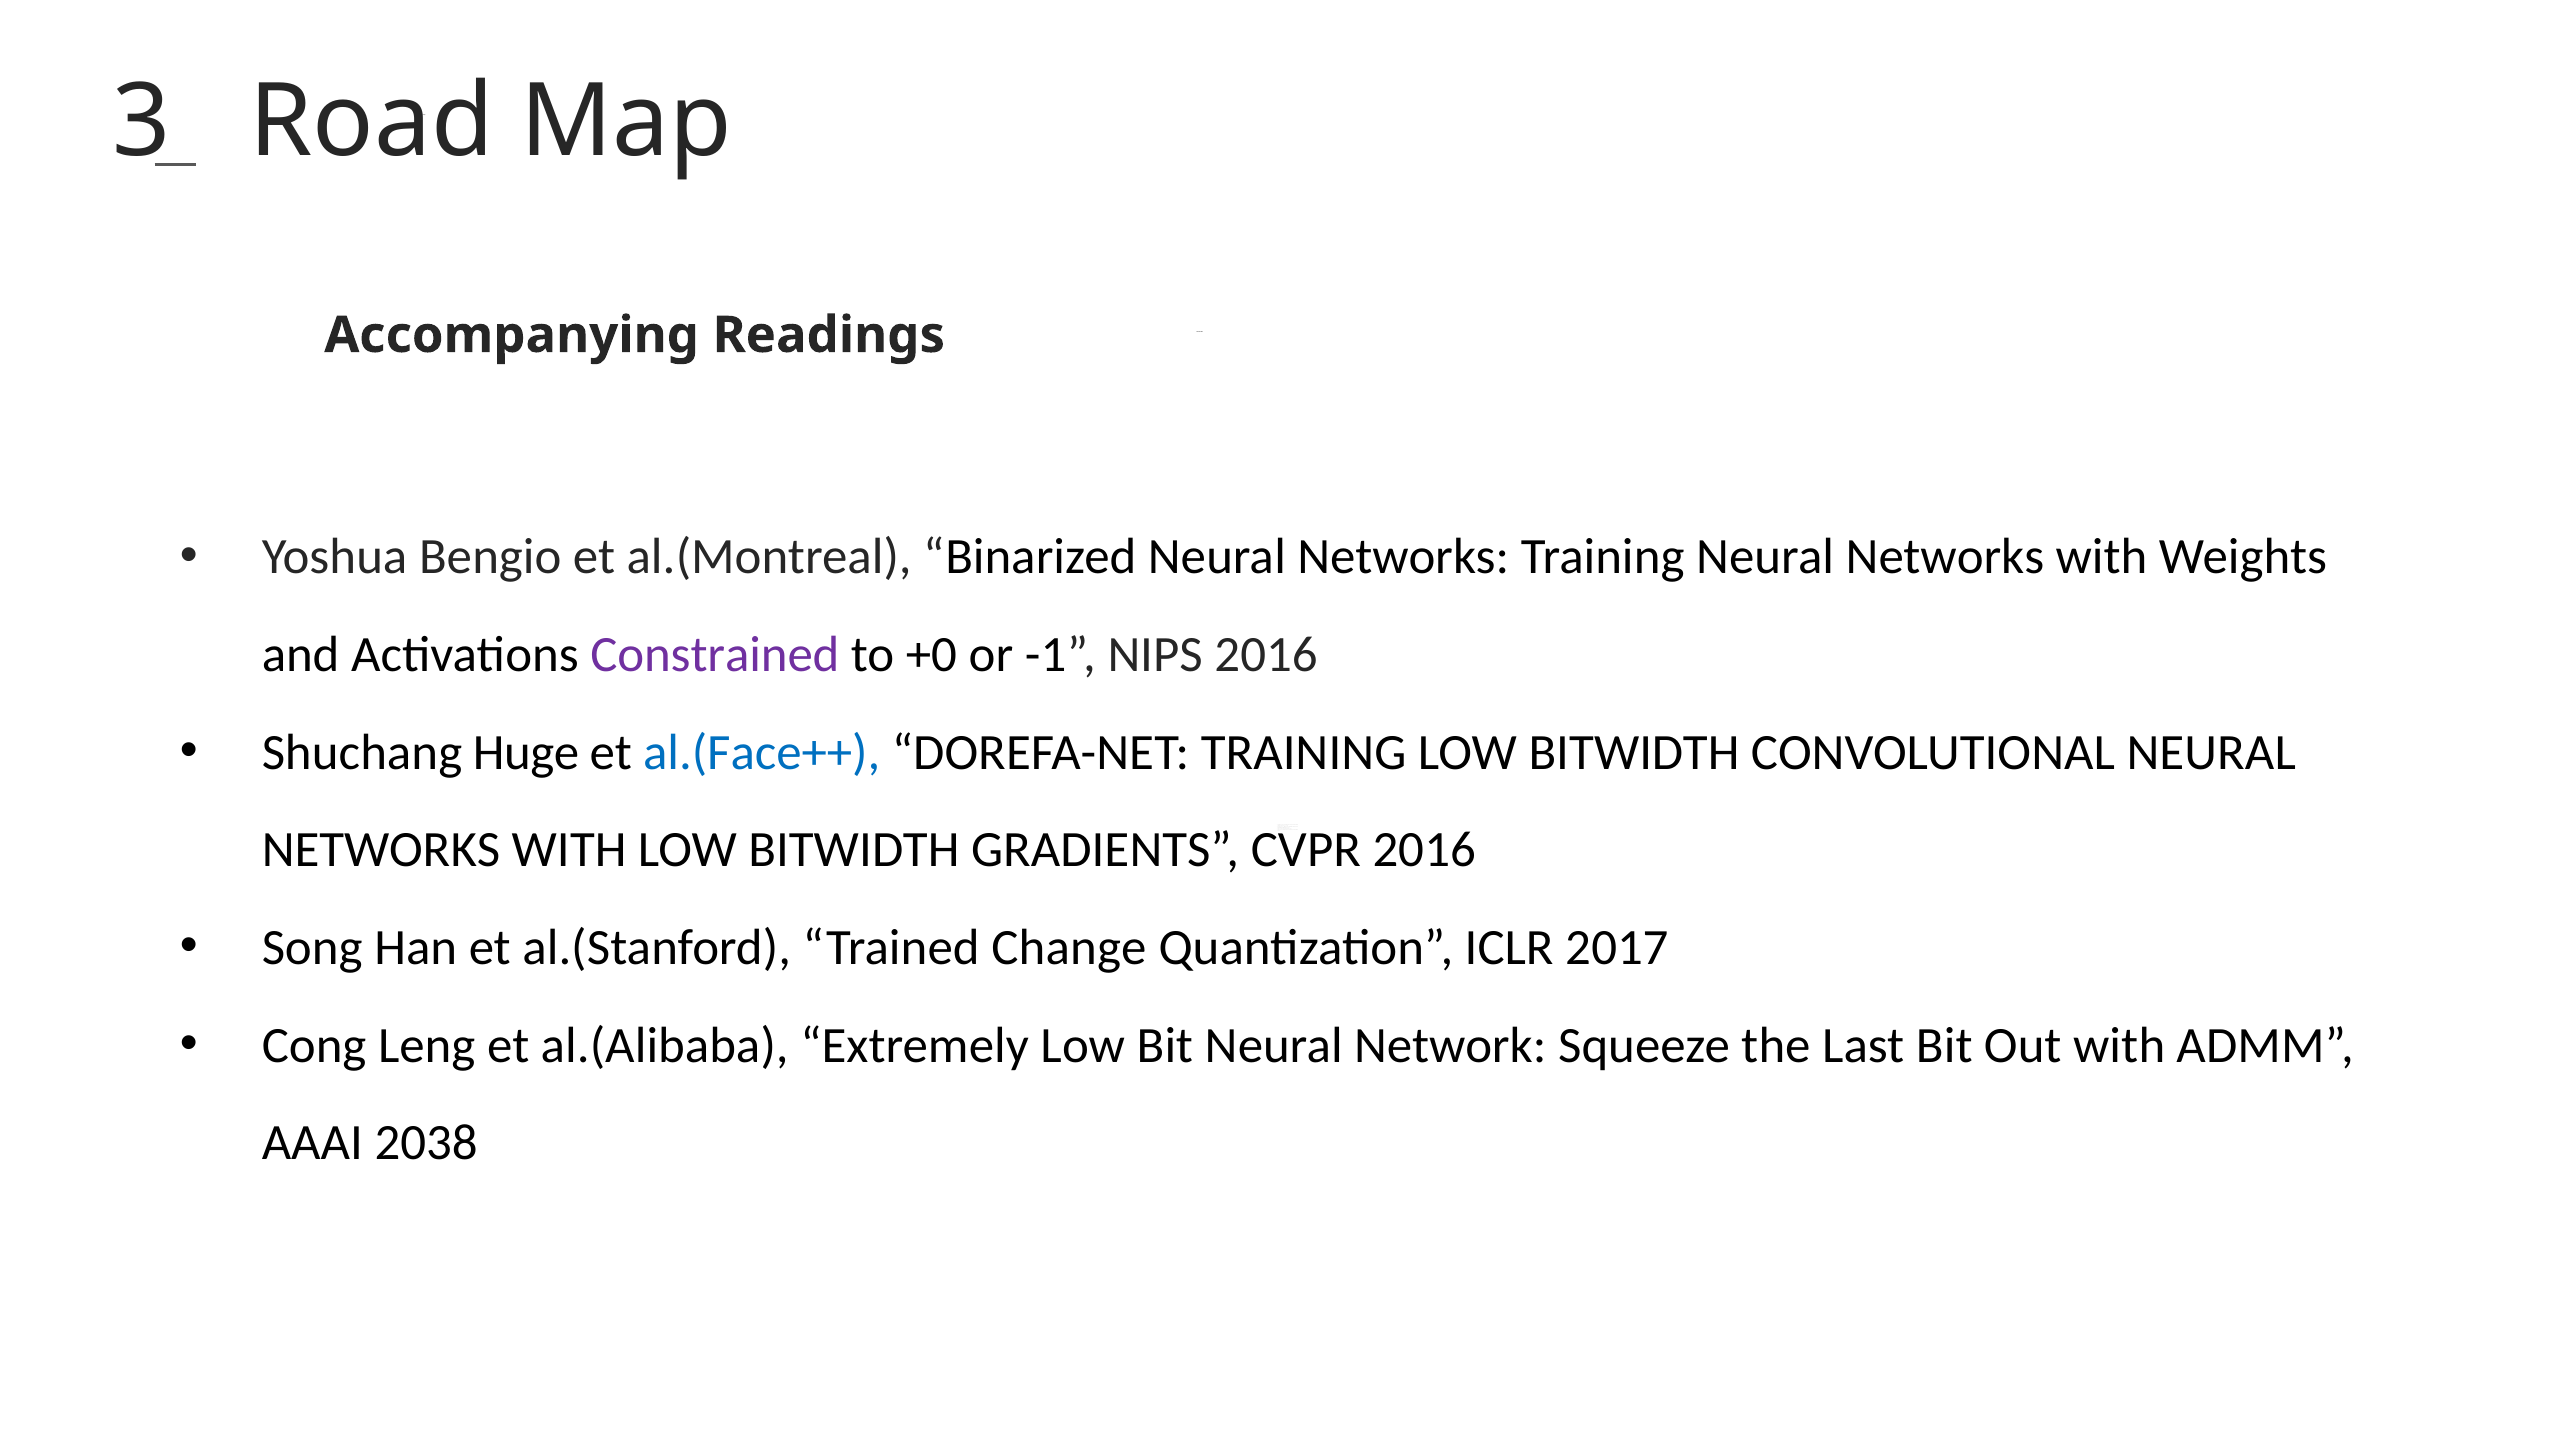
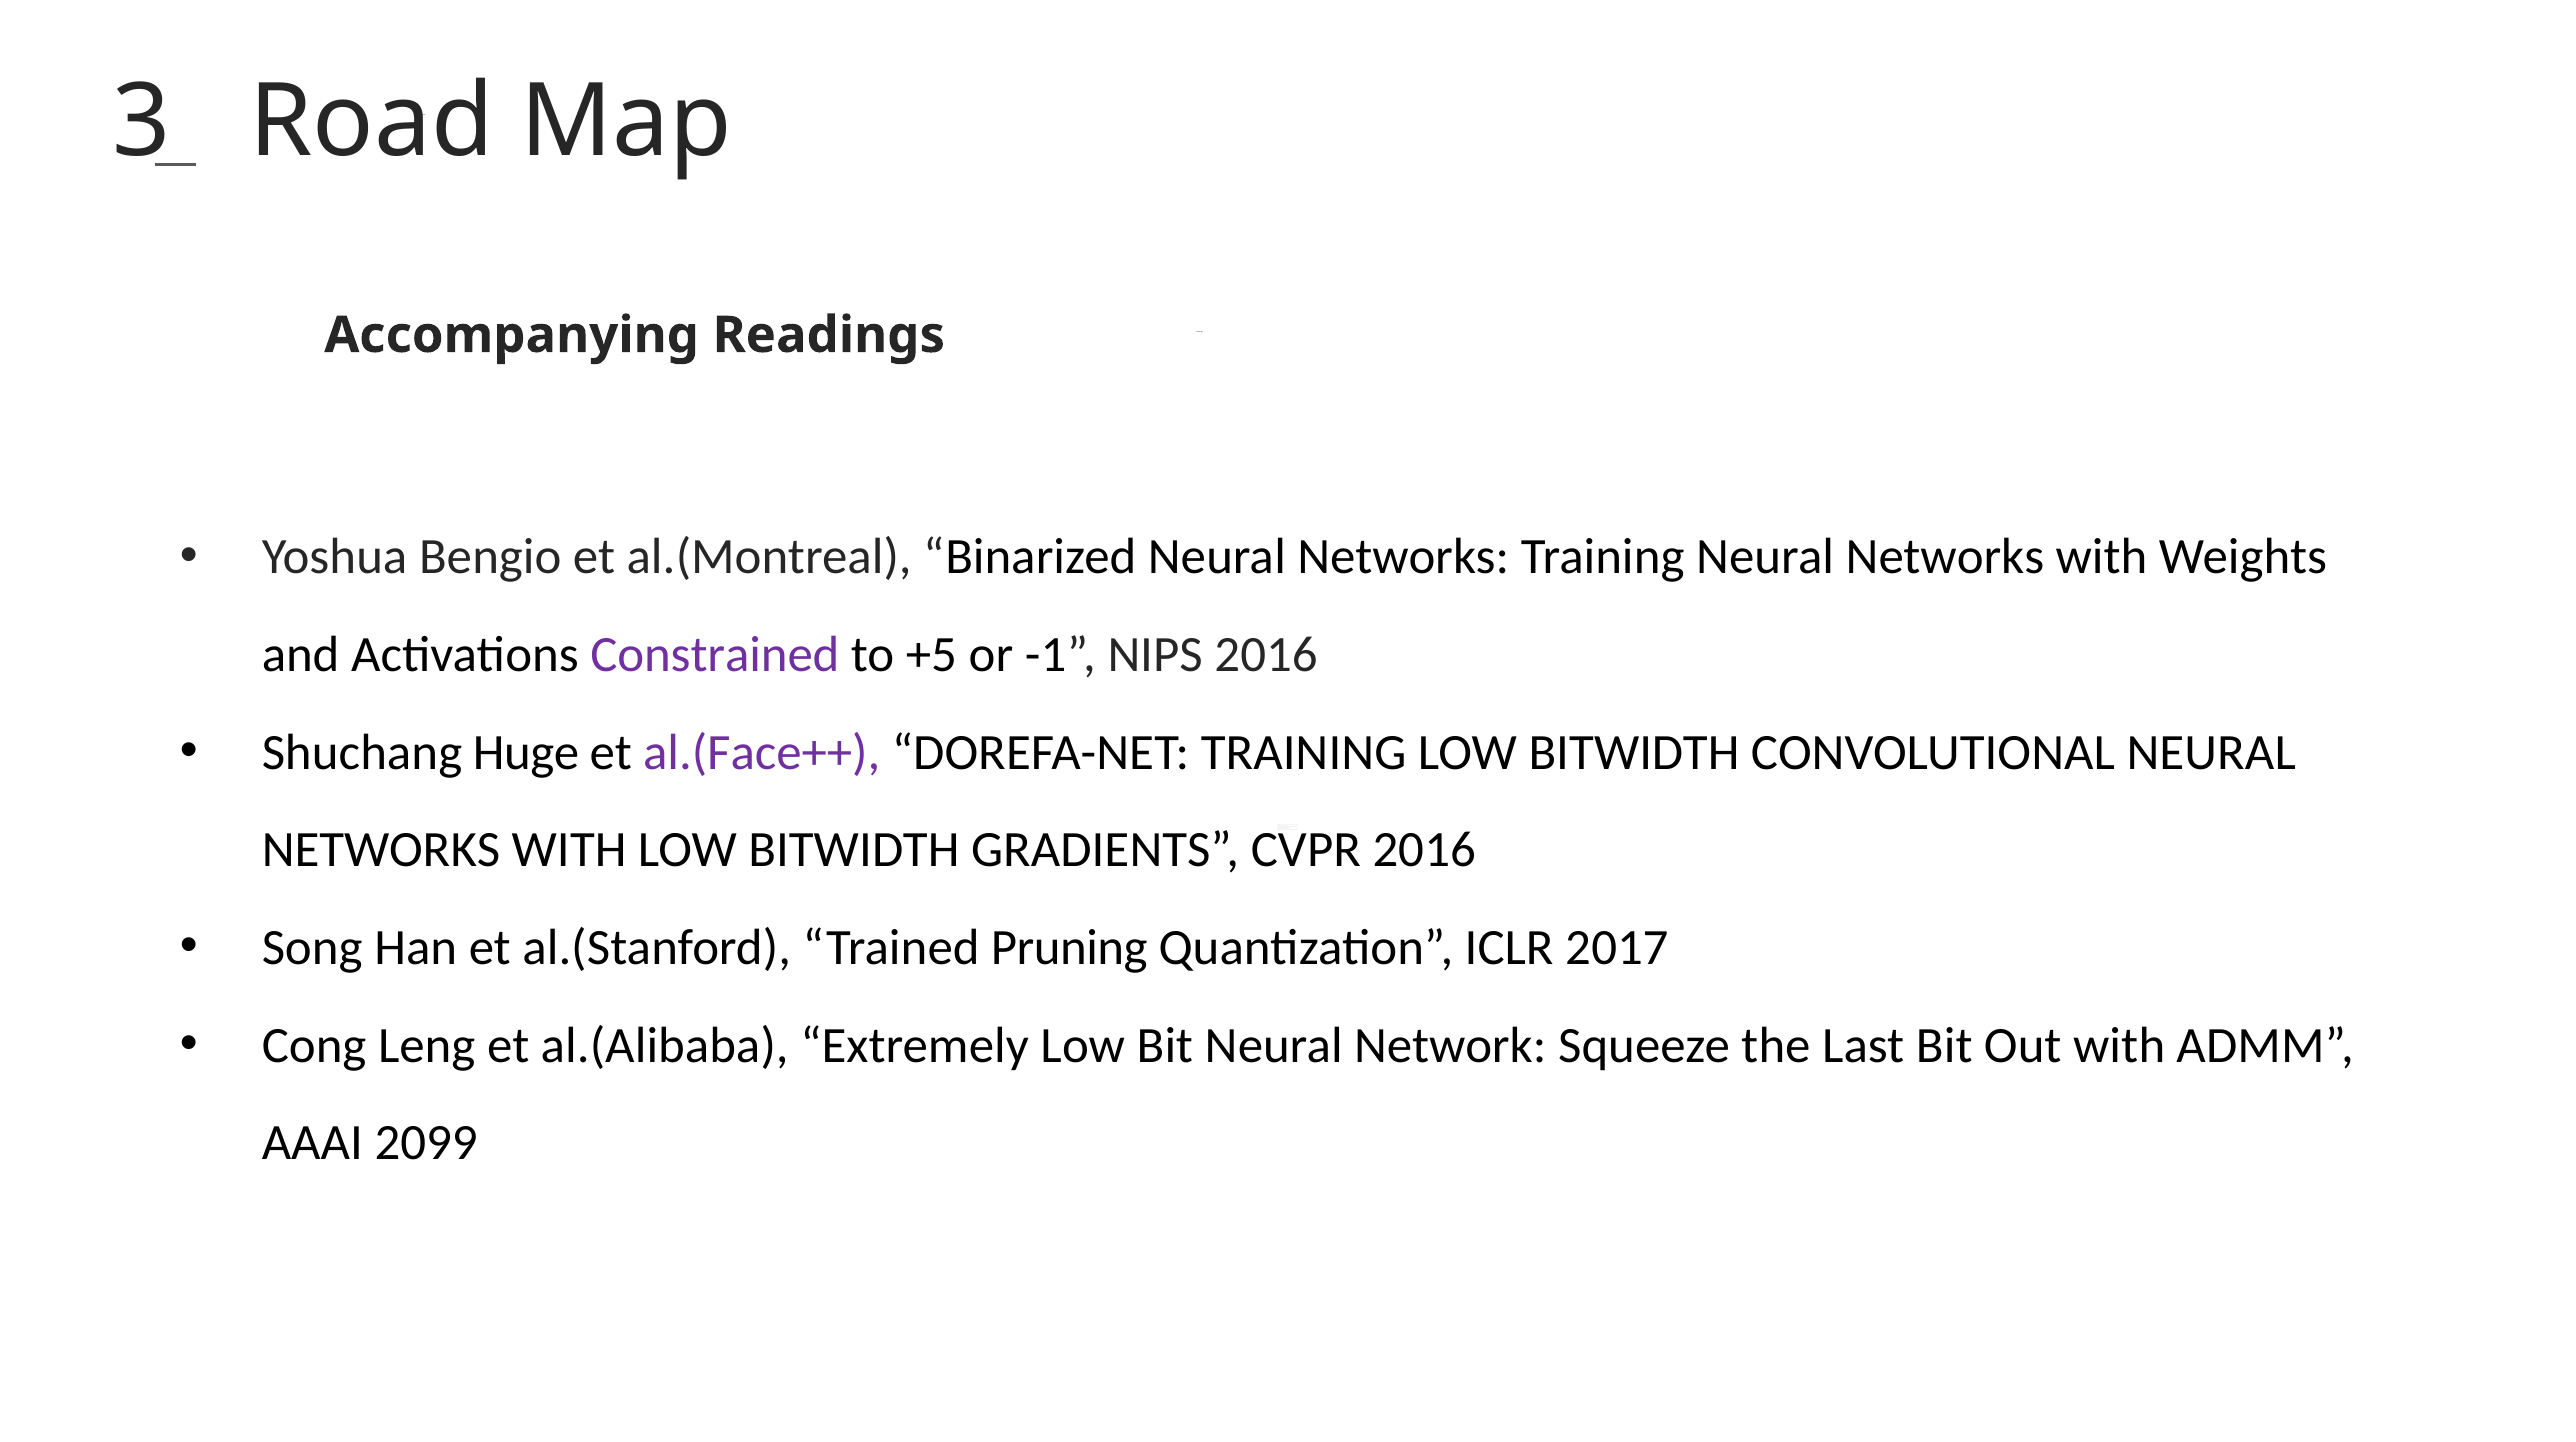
+0: +0 -> +5
al.(Face++ at (762, 753) colour: blue -> purple
Change: Change -> Pruning
2038: 2038 -> 2099
